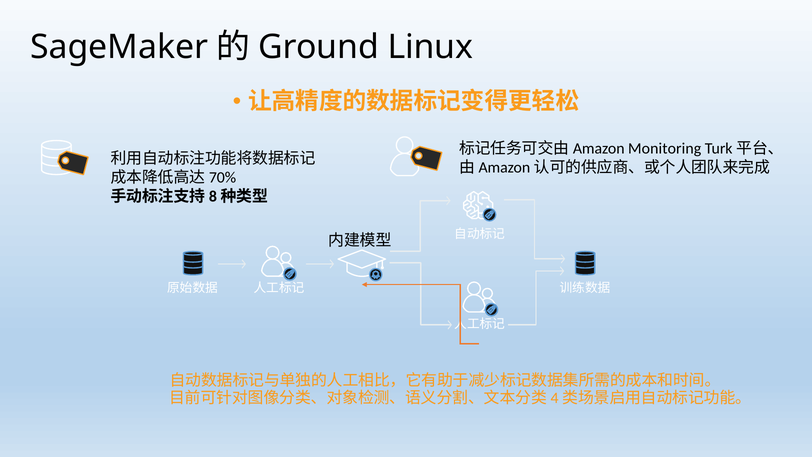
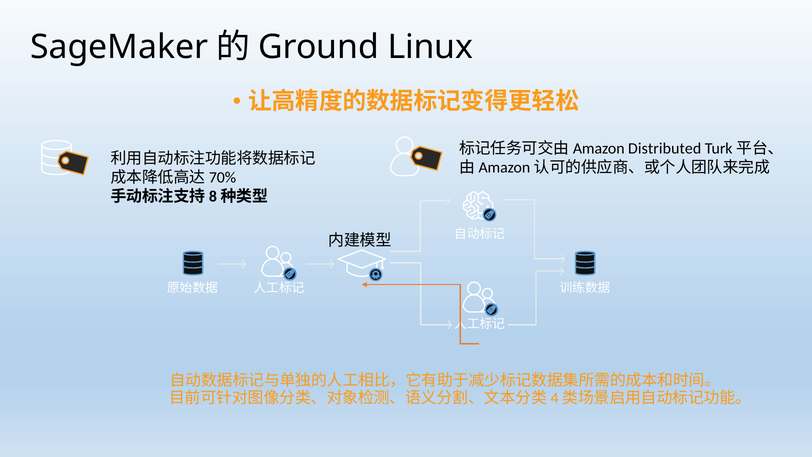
Monitoring: Monitoring -> Distributed
